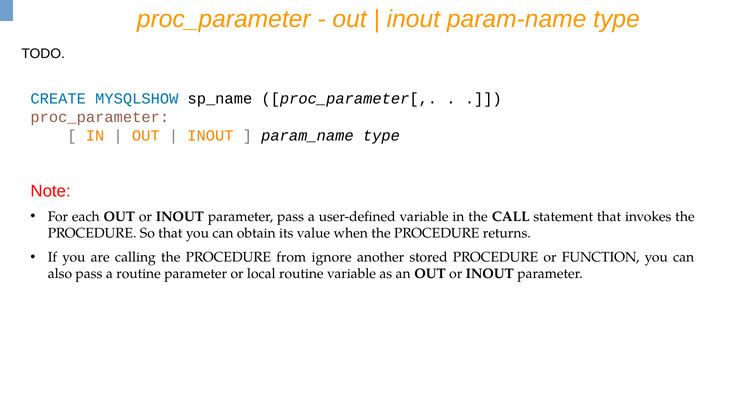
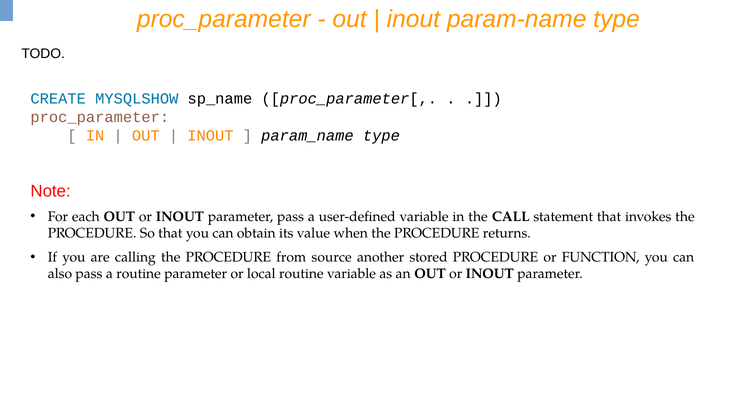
ignore: ignore -> source
